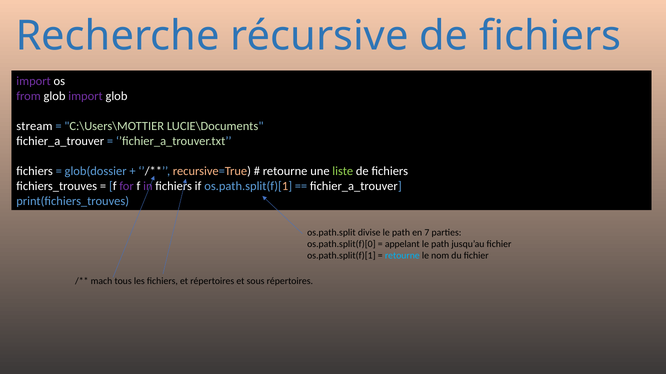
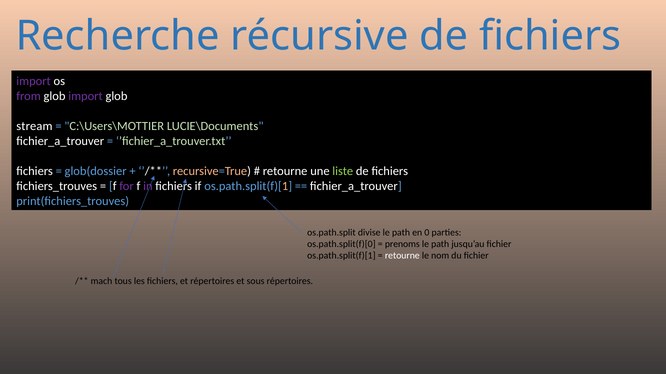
7: 7 -> 0
appelant: appelant -> prenoms
retourne at (402, 256) colour: light blue -> white
